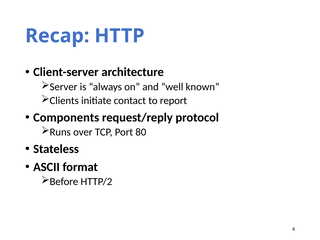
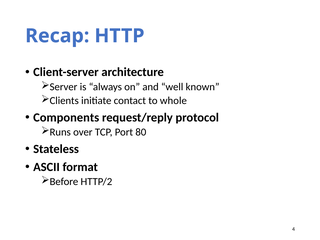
report: report -> whole
